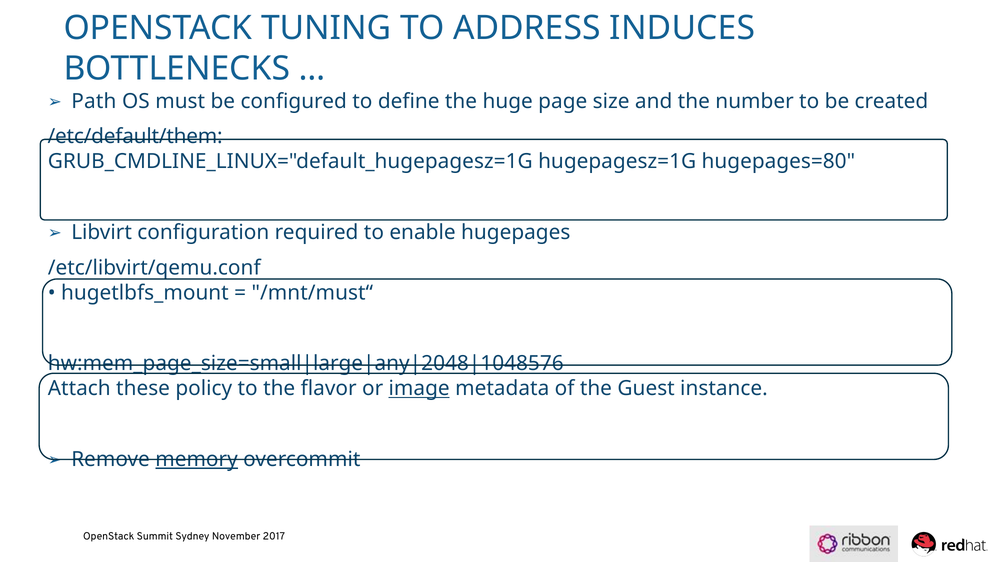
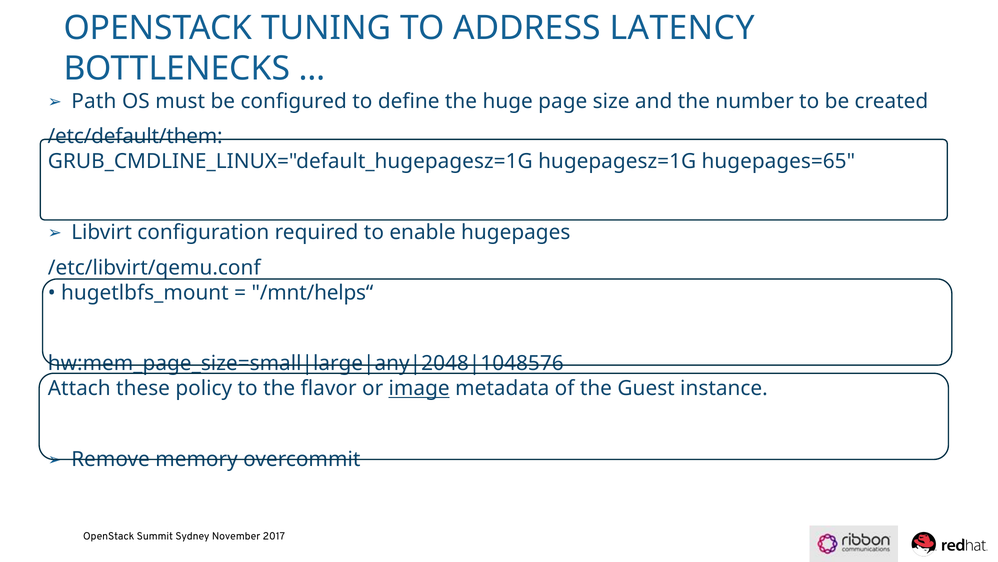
INDUCES: INDUCES -> LATENCY
hugepages=80: hugepages=80 -> hugepages=65
/mnt/must“: /mnt/must“ -> /mnt/helps“
memory underline: present -> none
